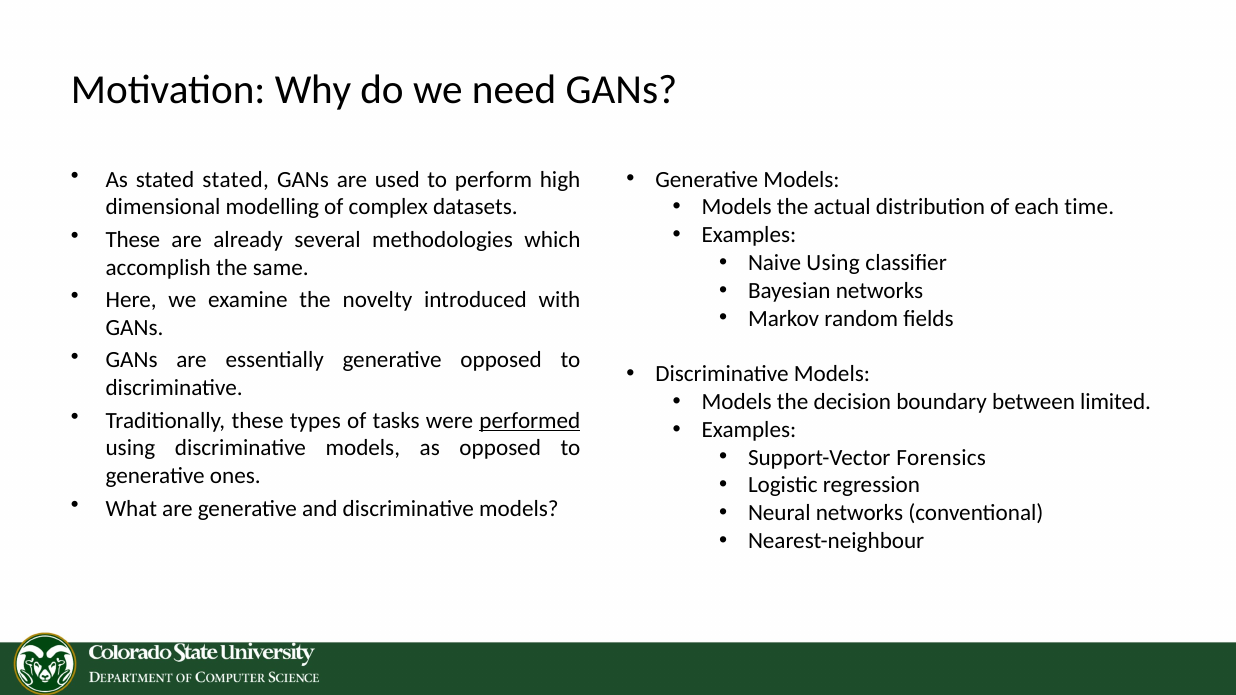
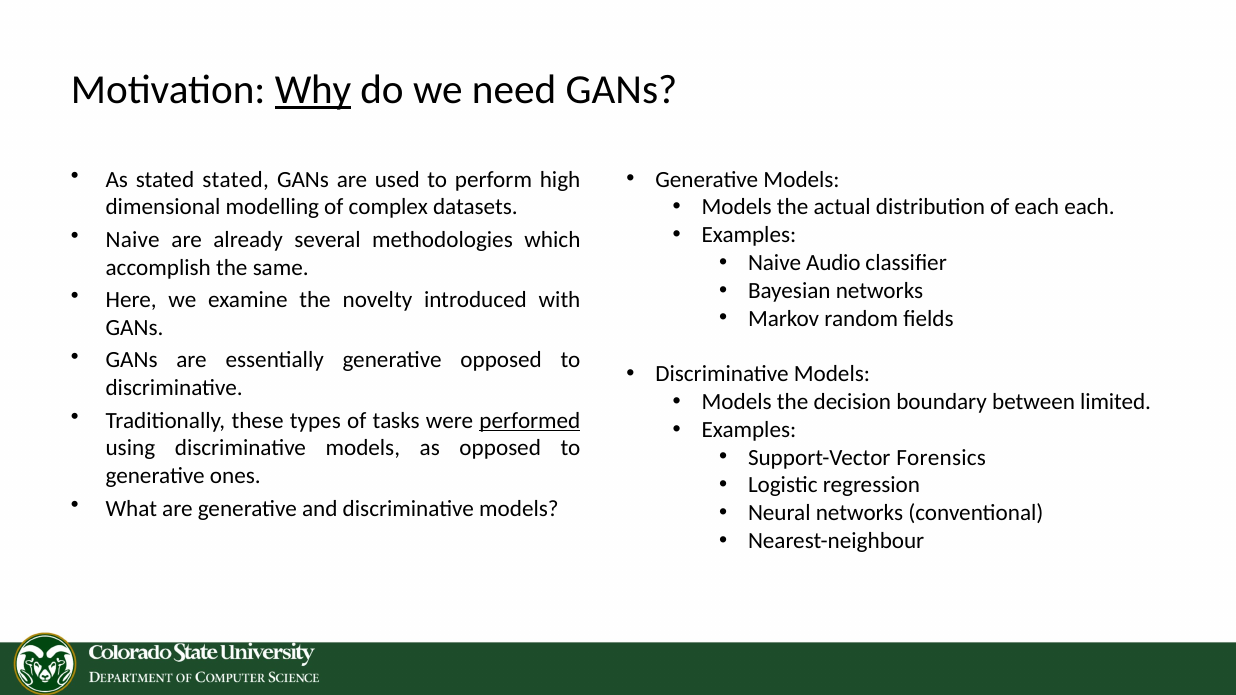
Why underline: none -> present
each time: time -> each
These at (133, 240): These -> Naive
Naive Using: Using -> Audio
